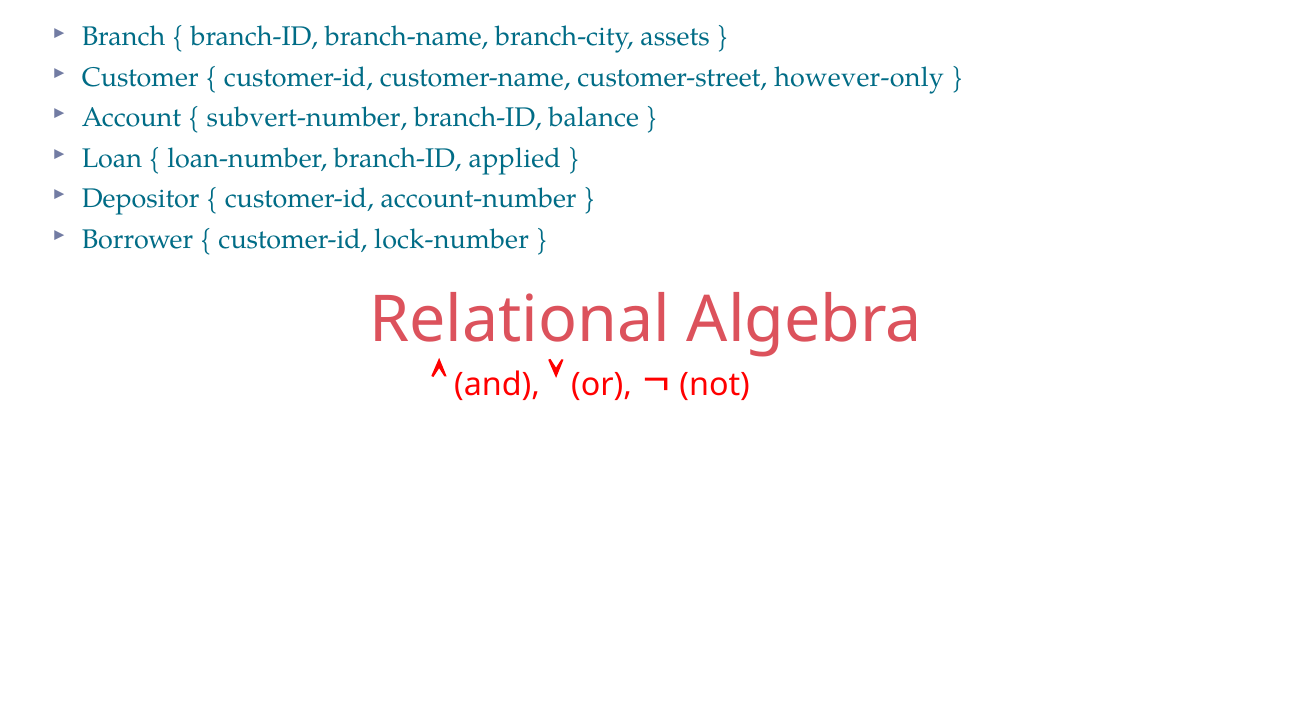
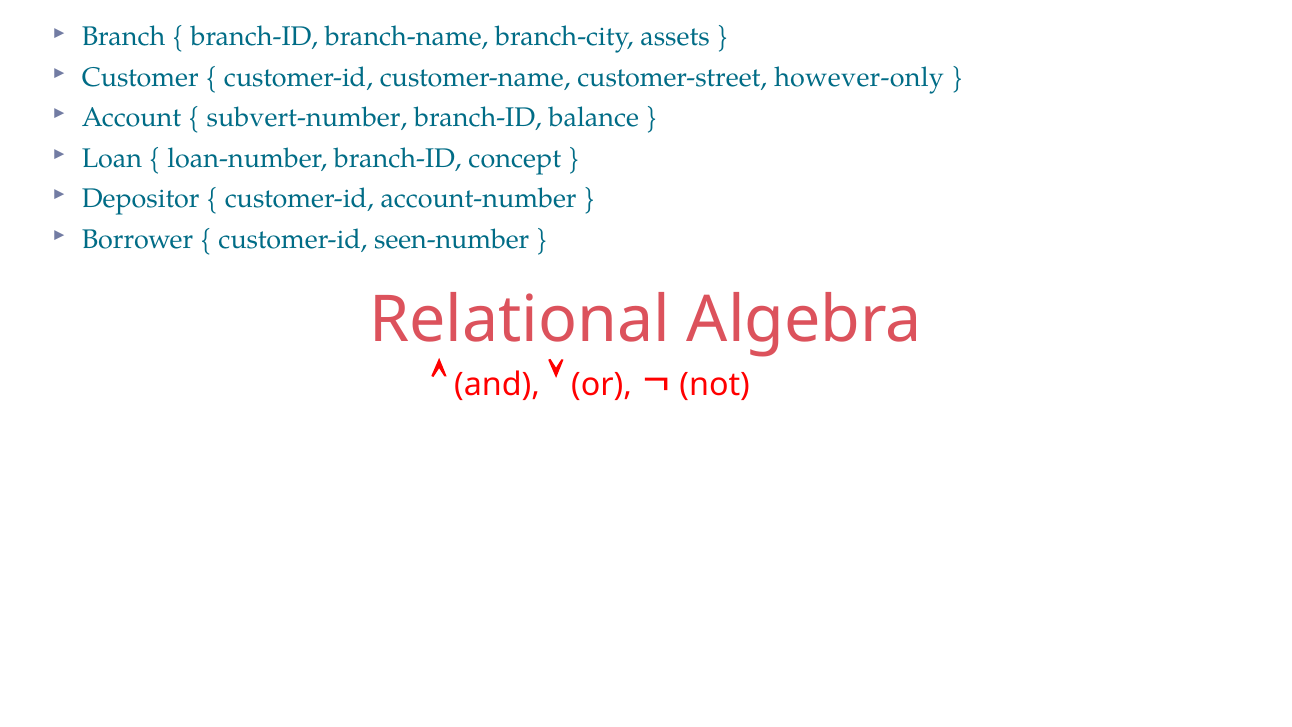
applied: applied -> concept
lock-number: lock-number -> seen-number
